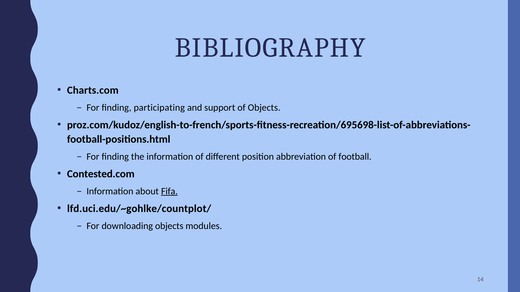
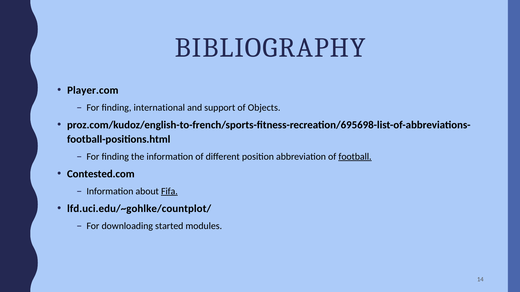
Charts.com: Charts.com -> Player.com
participating: participating -> international
football underline: none -> present
downloading objects: objects -> started
